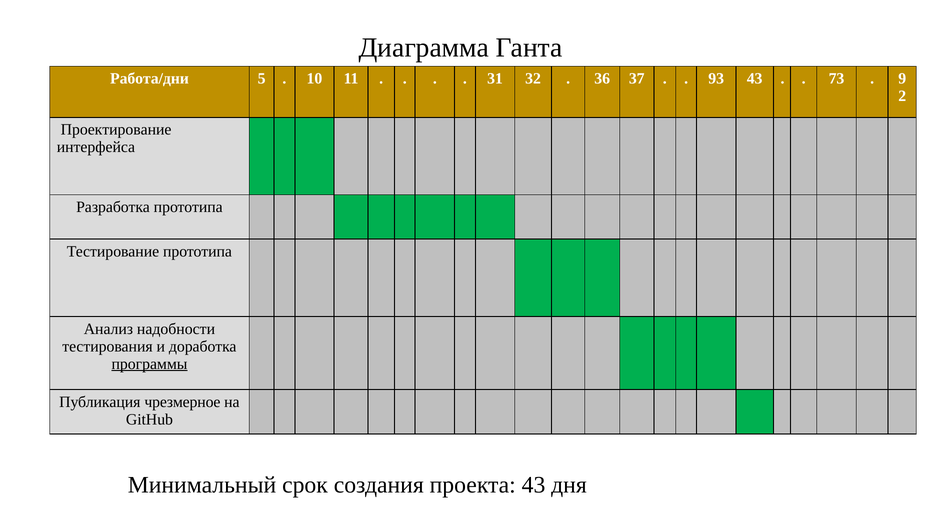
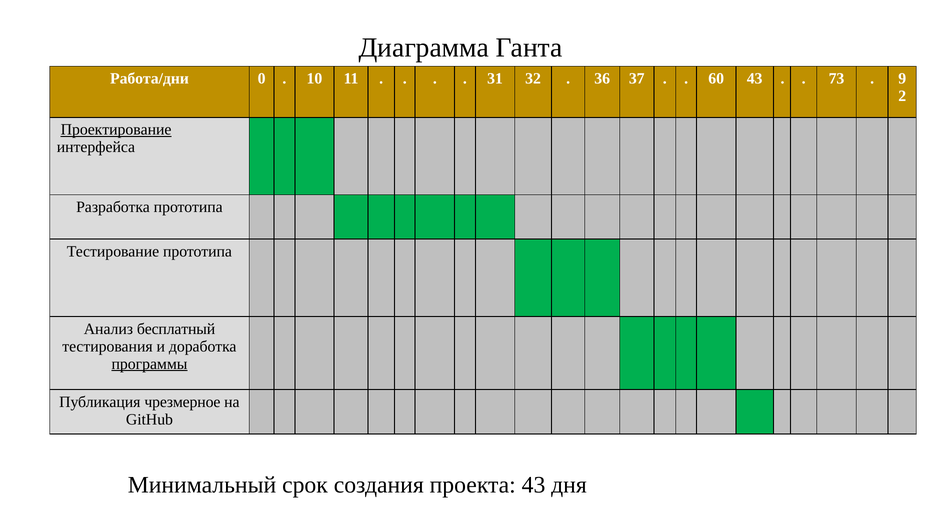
5: 5 -> 0
93: 93 -> 60
Проектирование underline: none -> present
надобности: надобности -> бесплатный
